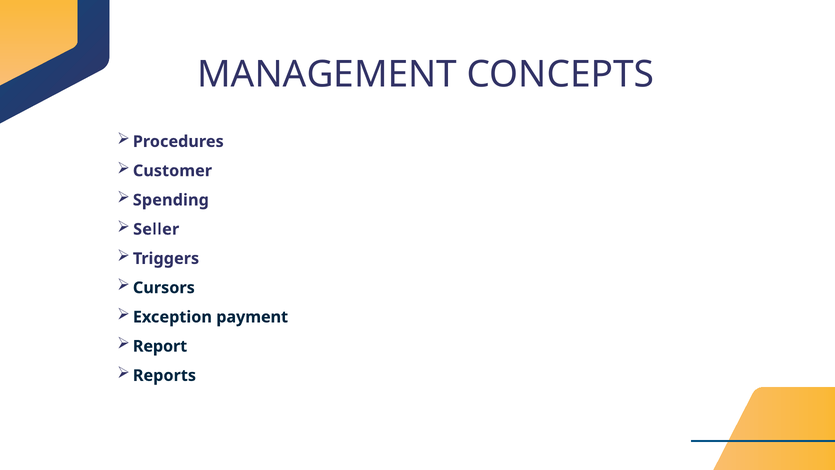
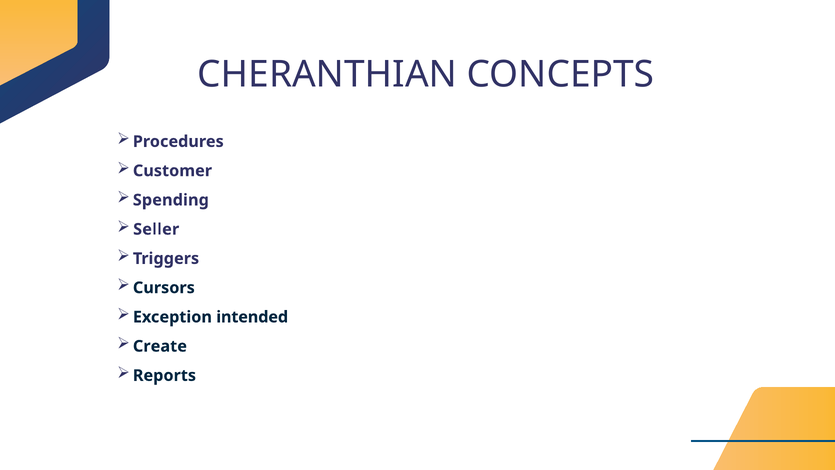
MANAGEMENT: MANAGEMENT -> CHERANTHIAN
payment: payment -> intended
Report: Report -> Create
